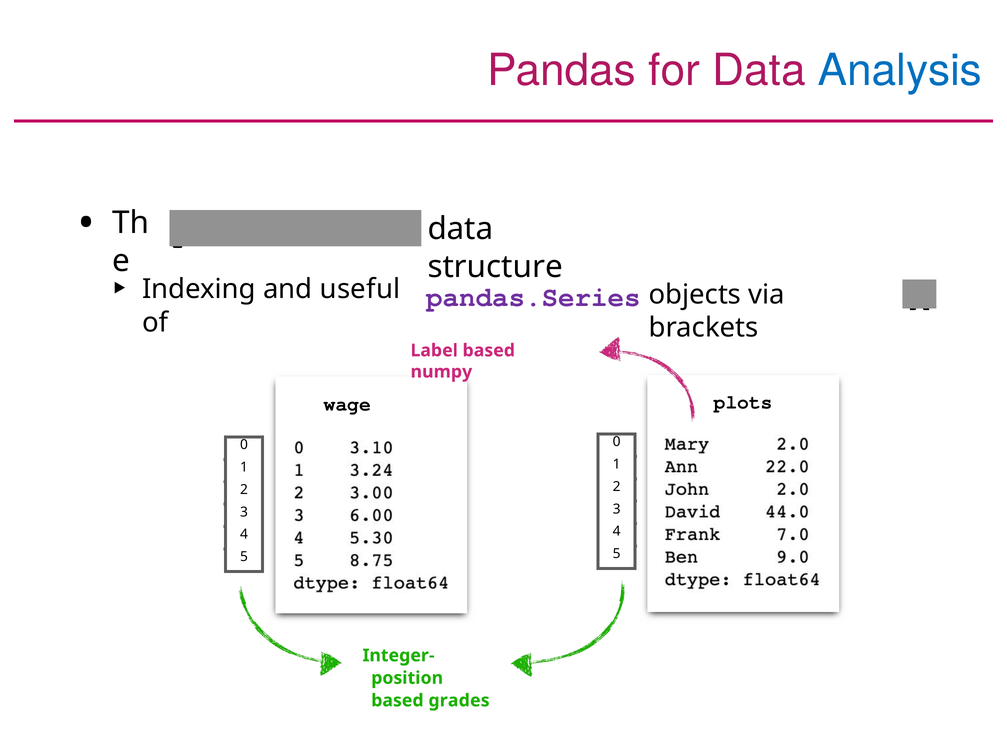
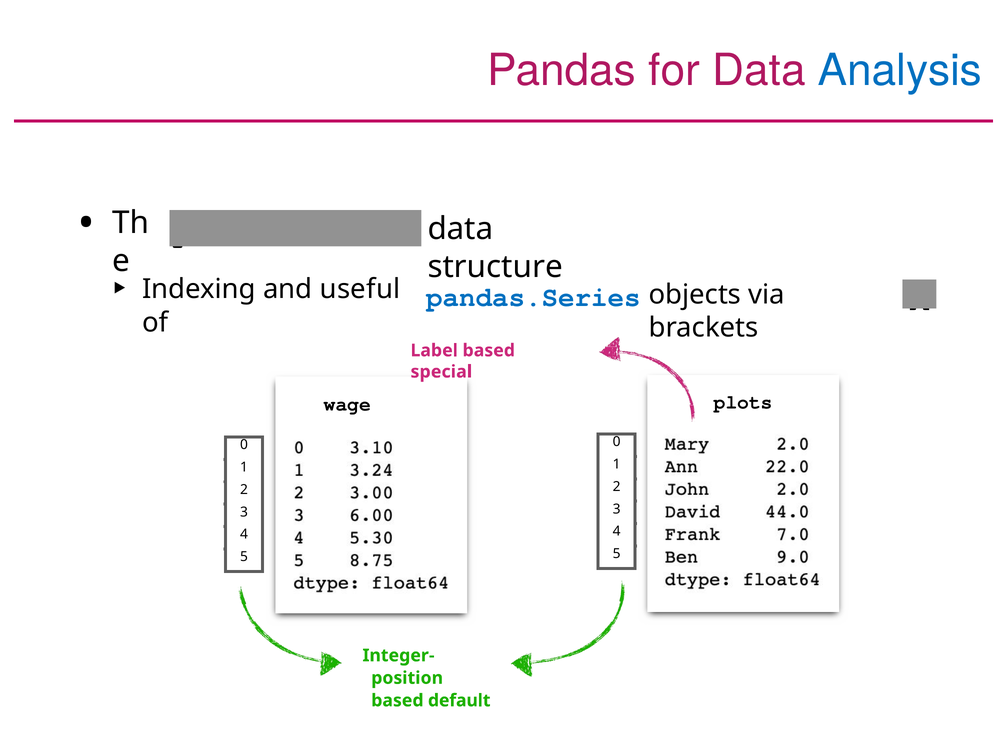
pandas.Series at (533, 297) colour: purple -> blue
numpy: numpy -> special
grades: grades -> default
